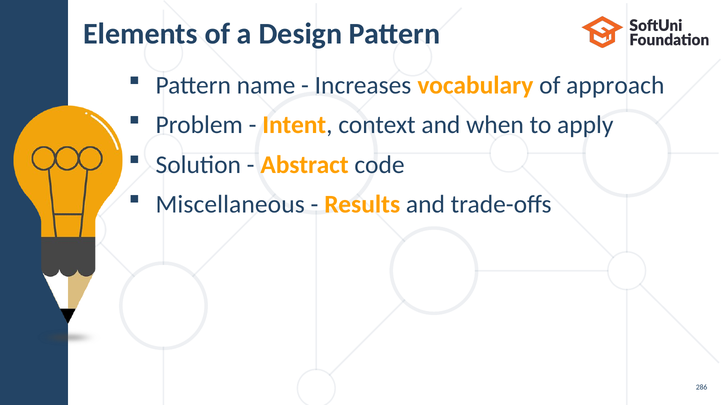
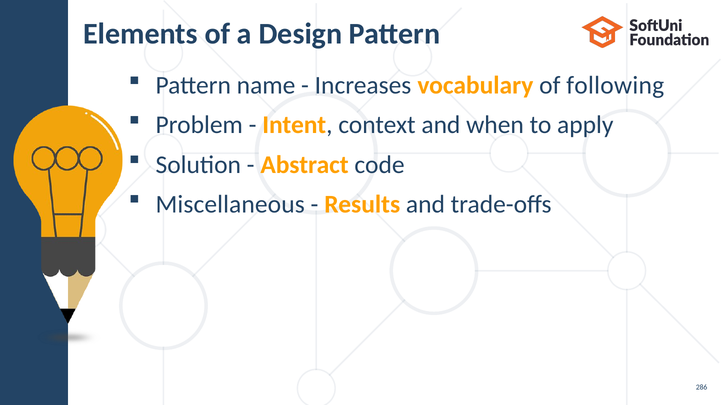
approach: approach -> following
